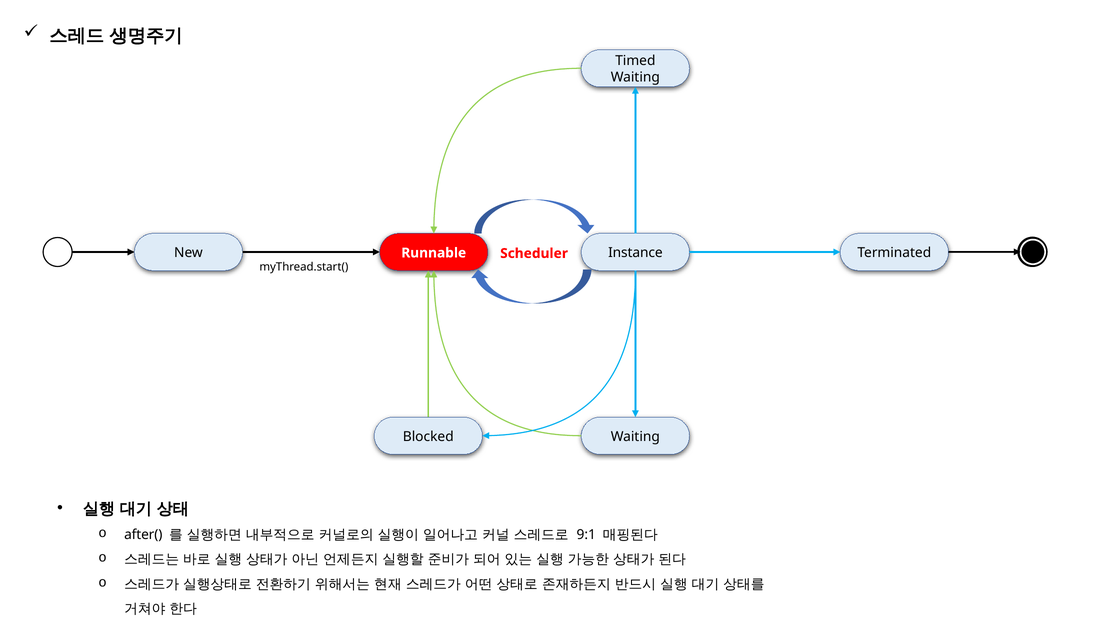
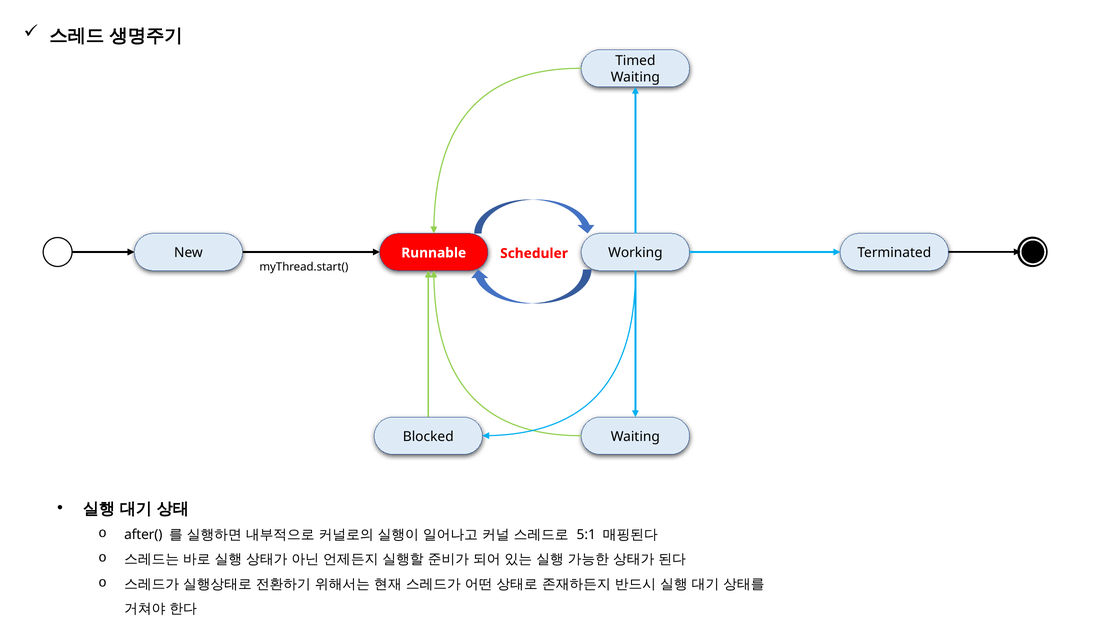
Instance: Instance -> Working
9:1: 9:1 -> 5:1
